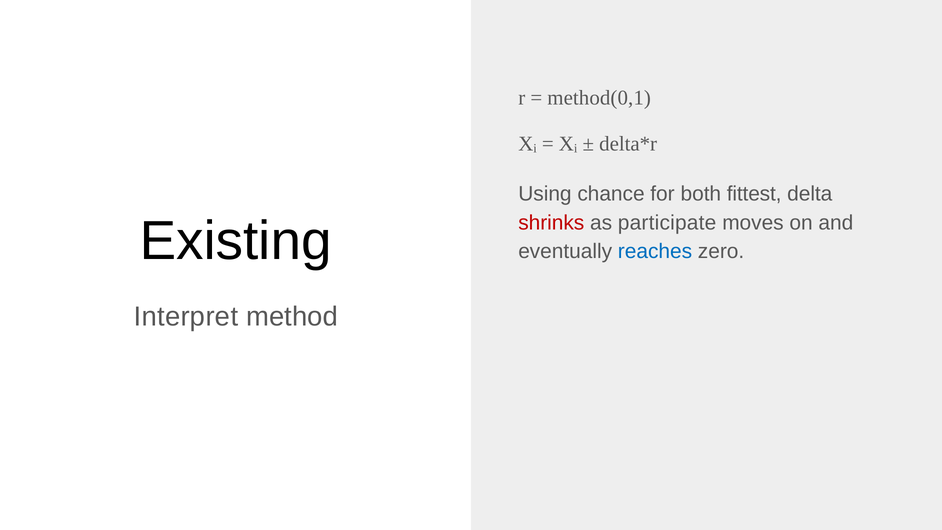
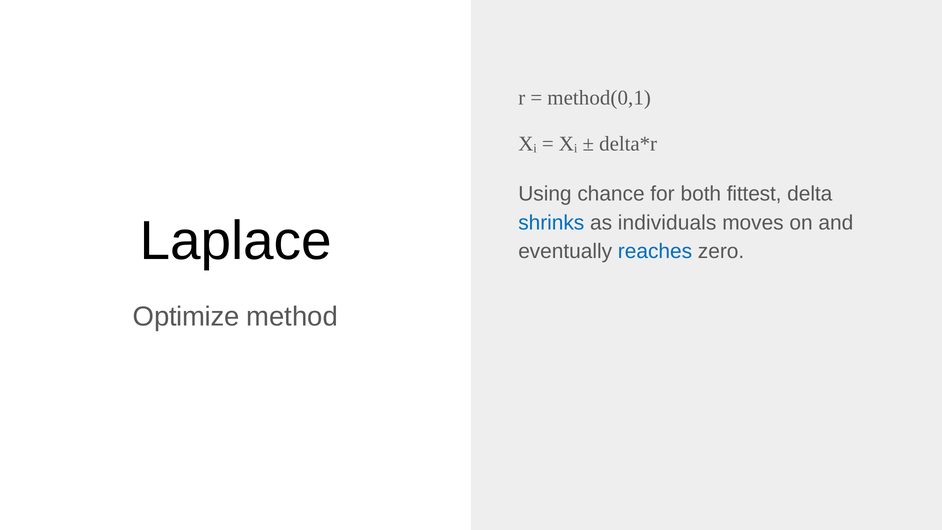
shrinks colour: red -> blue
participate: participate -> individuals
Existing: Existing -> Laplace
Interpret: Interpret -> Optimize
